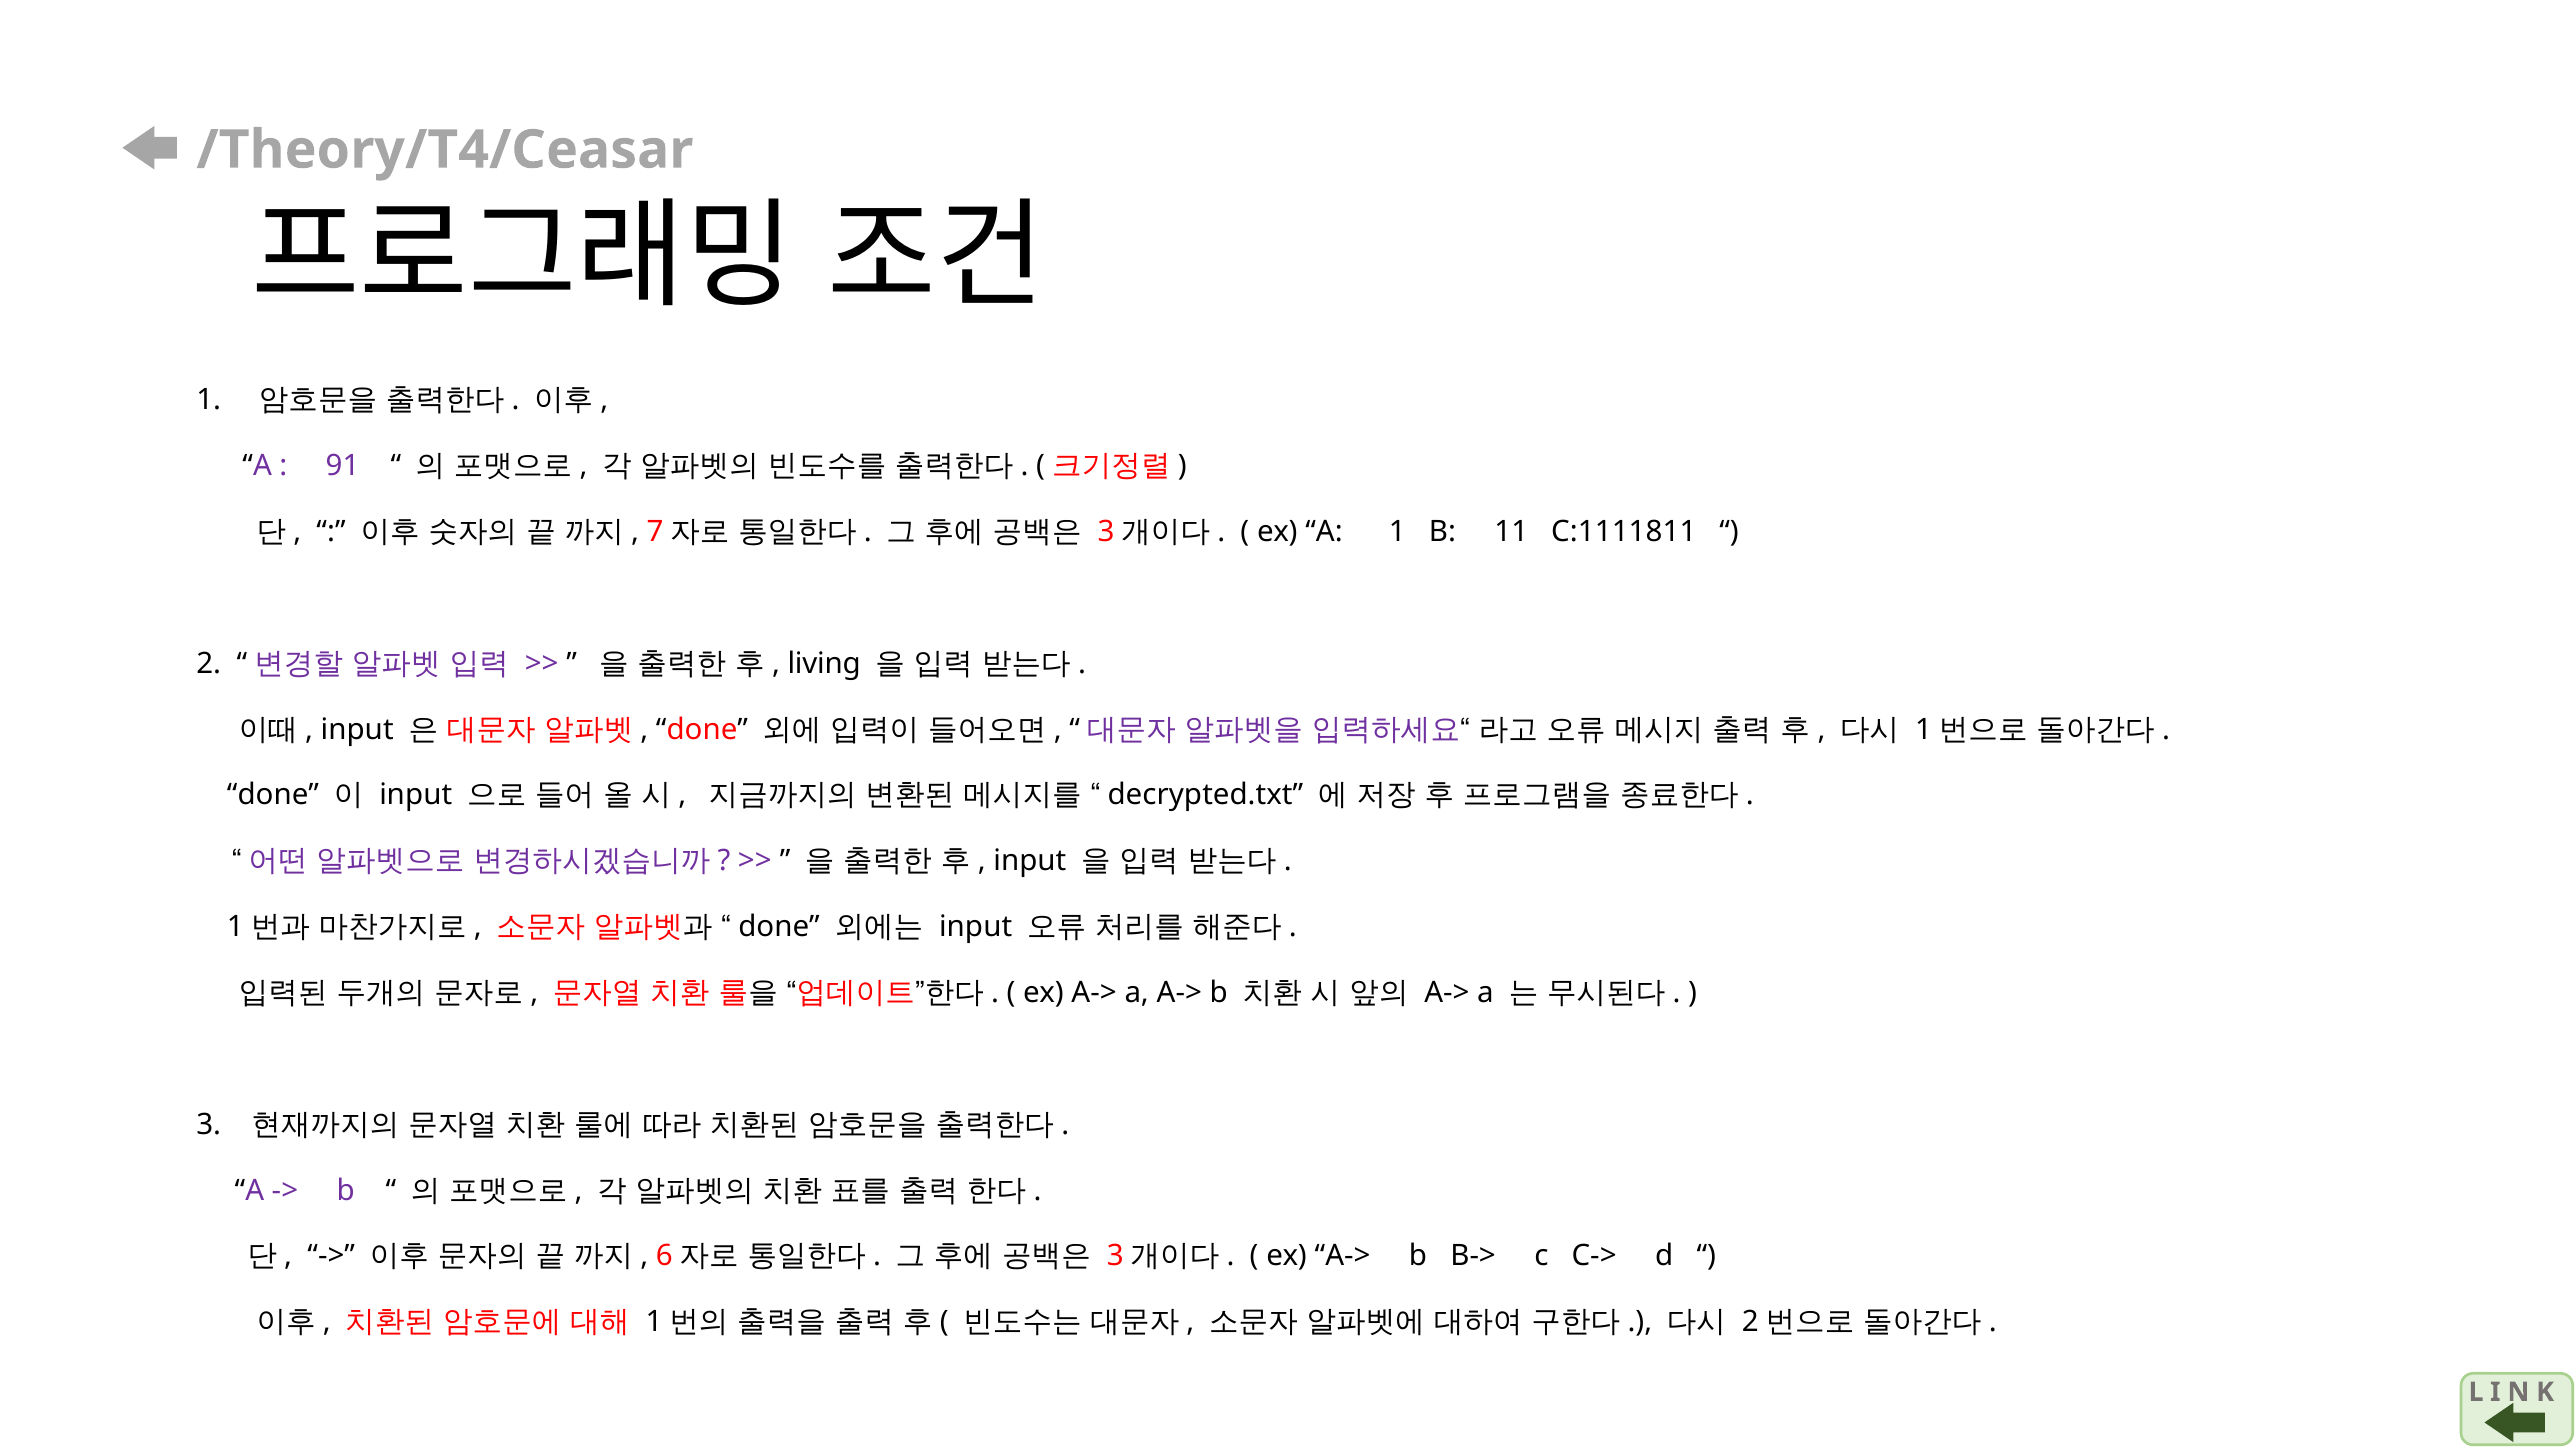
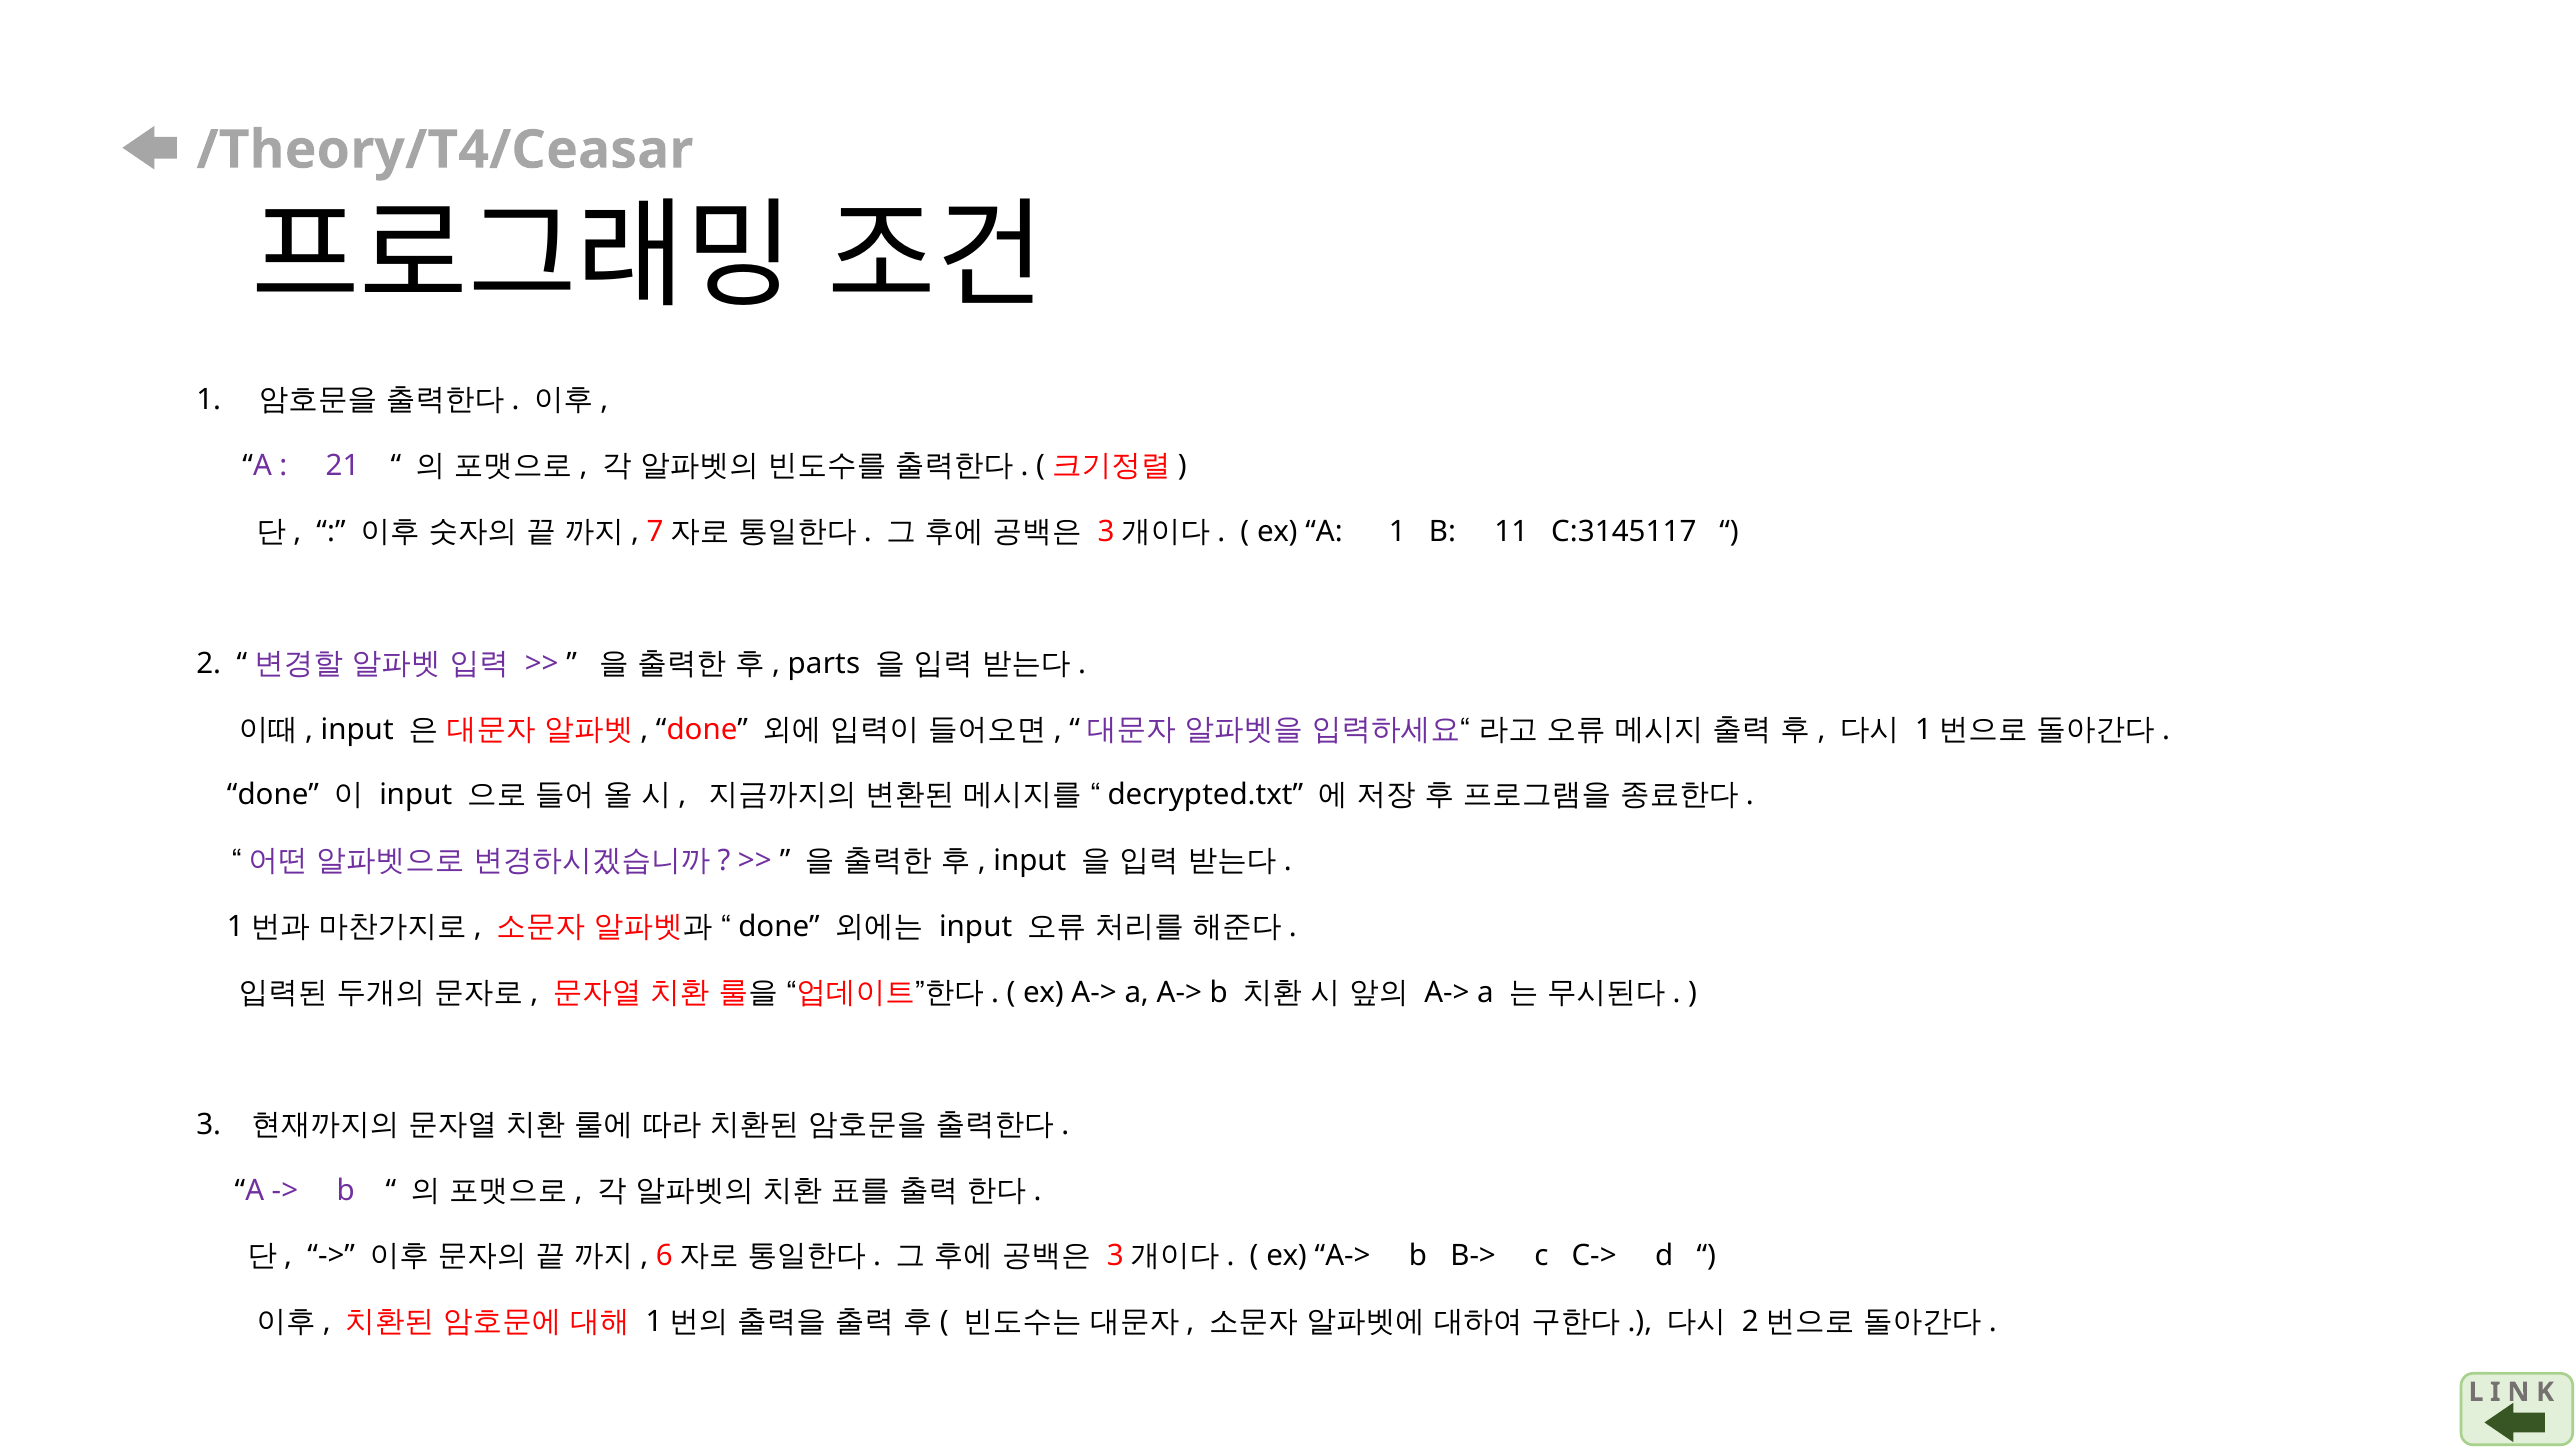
91: 91 -> 21
C:1111811: C:1111811 -> C:3145117
living: living -> parts
